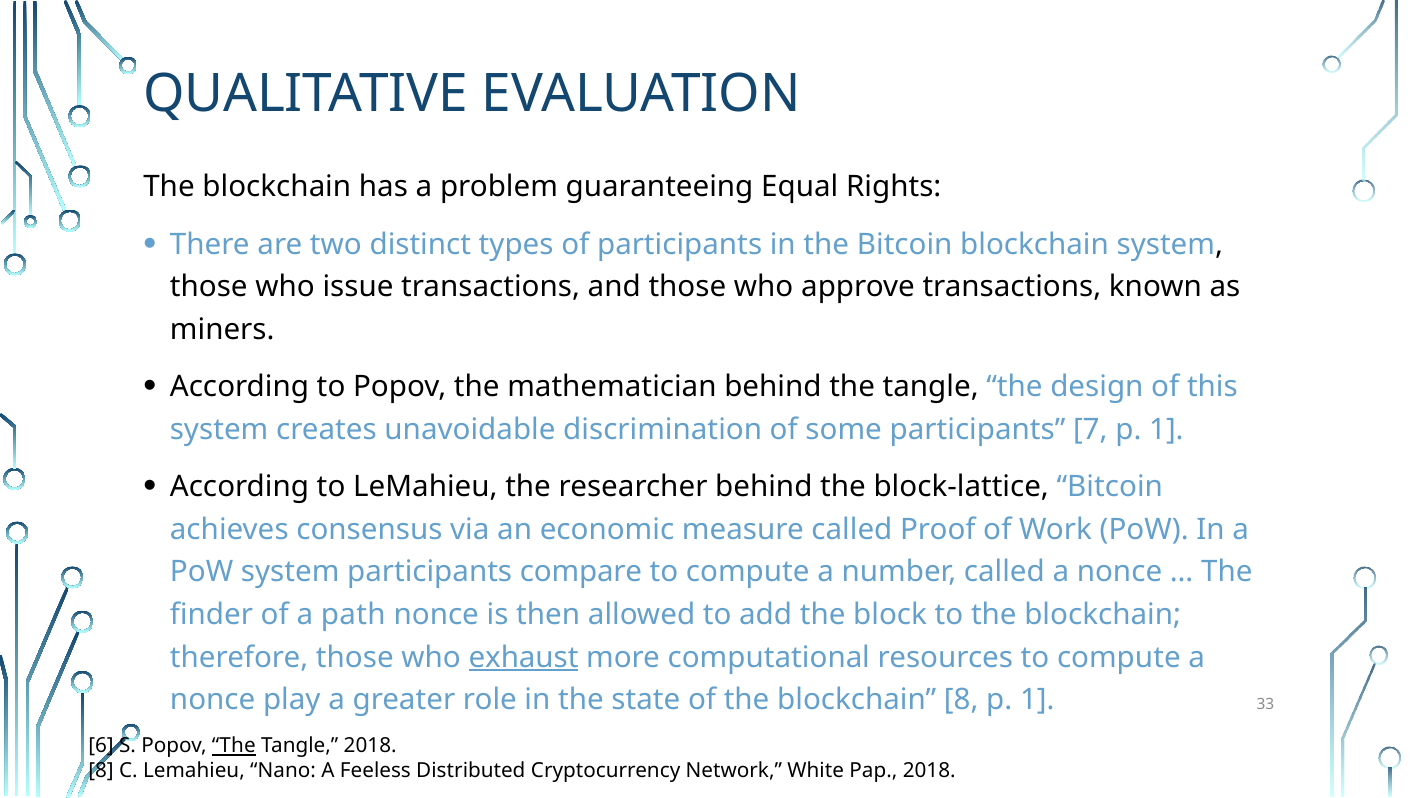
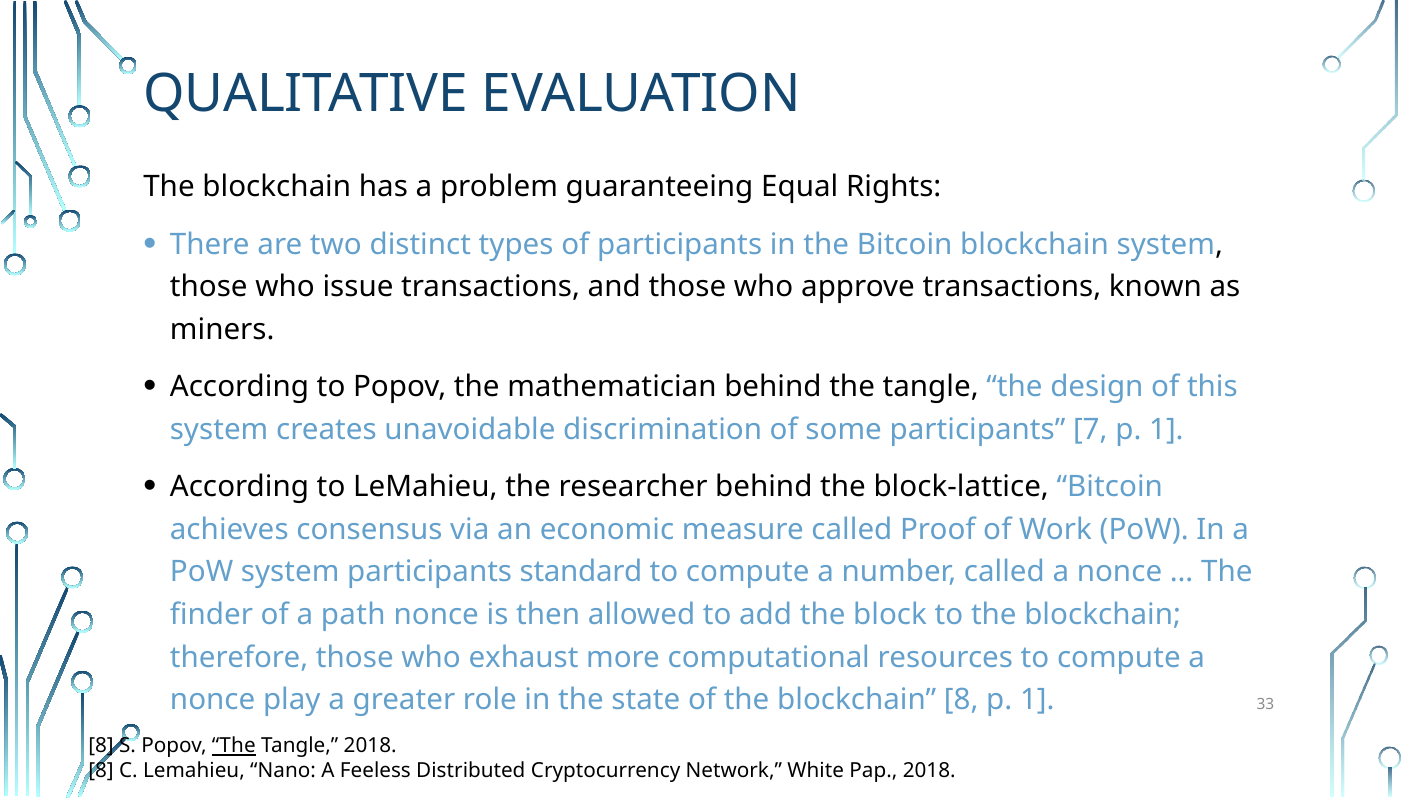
compare: compare -> standard
exhaust underline: present -> none
6 at (101, 746): 6 -> 8
